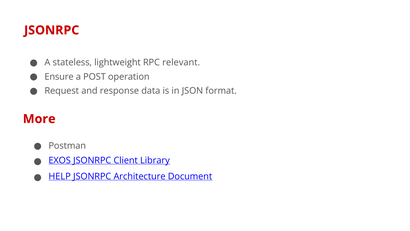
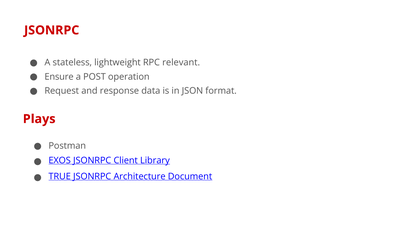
More: More -> Plays
HELP: HELP -> TRUE
